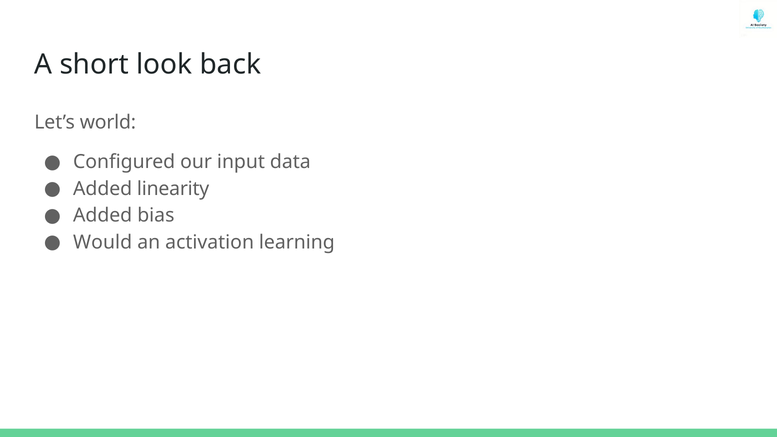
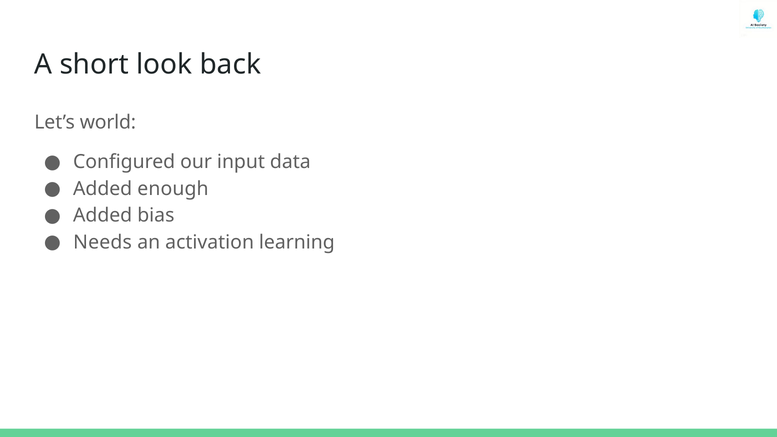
linearity: linearity -> enough
Would: Would -> Needs
